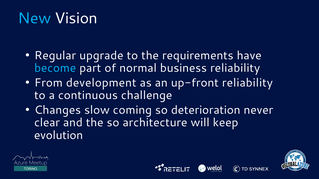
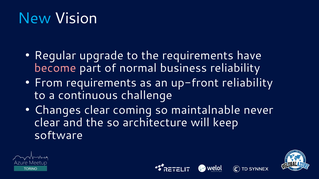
become colour: light blue -> pink
From development: development -> requirements
Changes slow: slow -> clear
deterioration: deterioration -> maintalnable
evolution: evolution -> software
